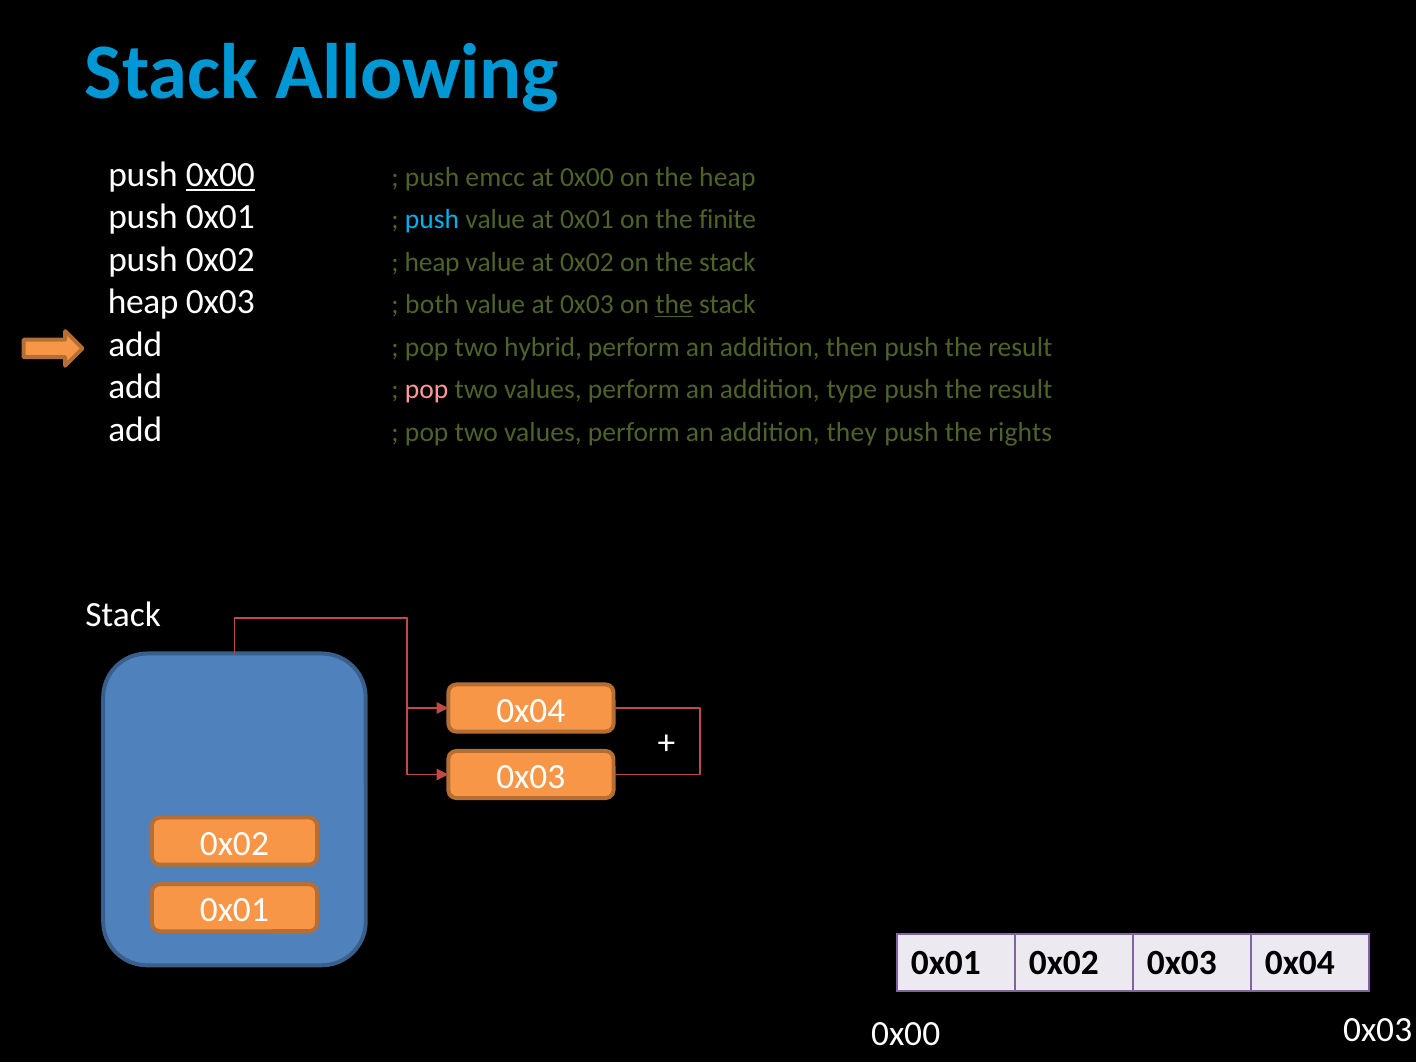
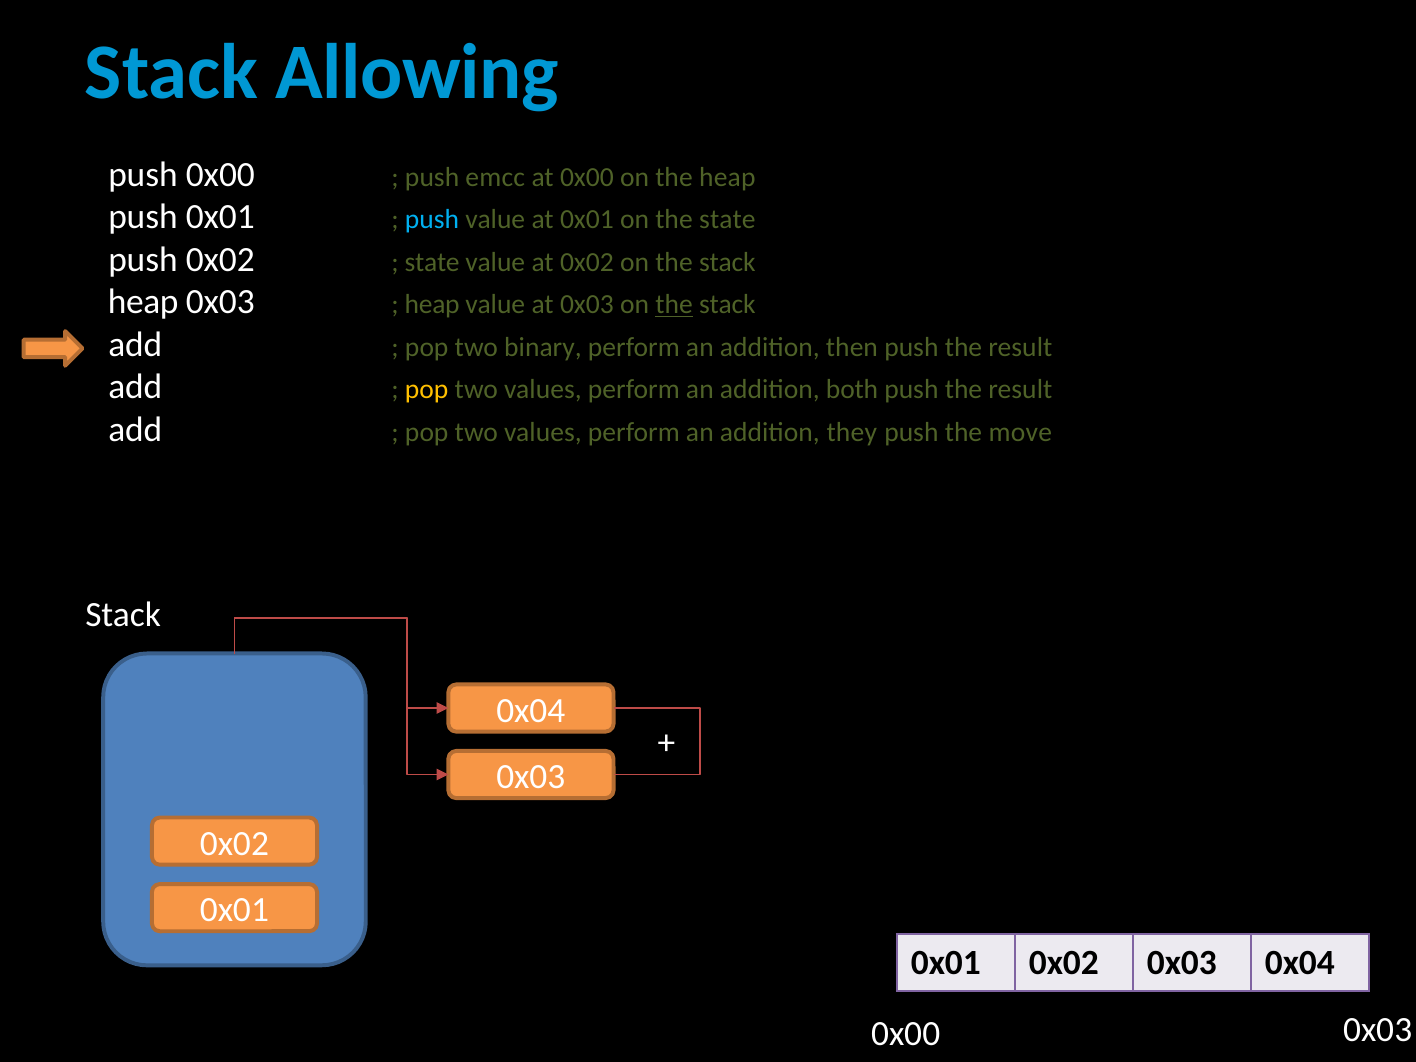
0x00 at (220, 174) underline: present -> none
the finite: finite -> state
heap at (432, 262): heap -> state
both at (432, 304): both -> heap
hybrid: hybrid -> binary
pop at (427, 389) colour: pink -> yellow
type: type -> both
rights: rights -> move
